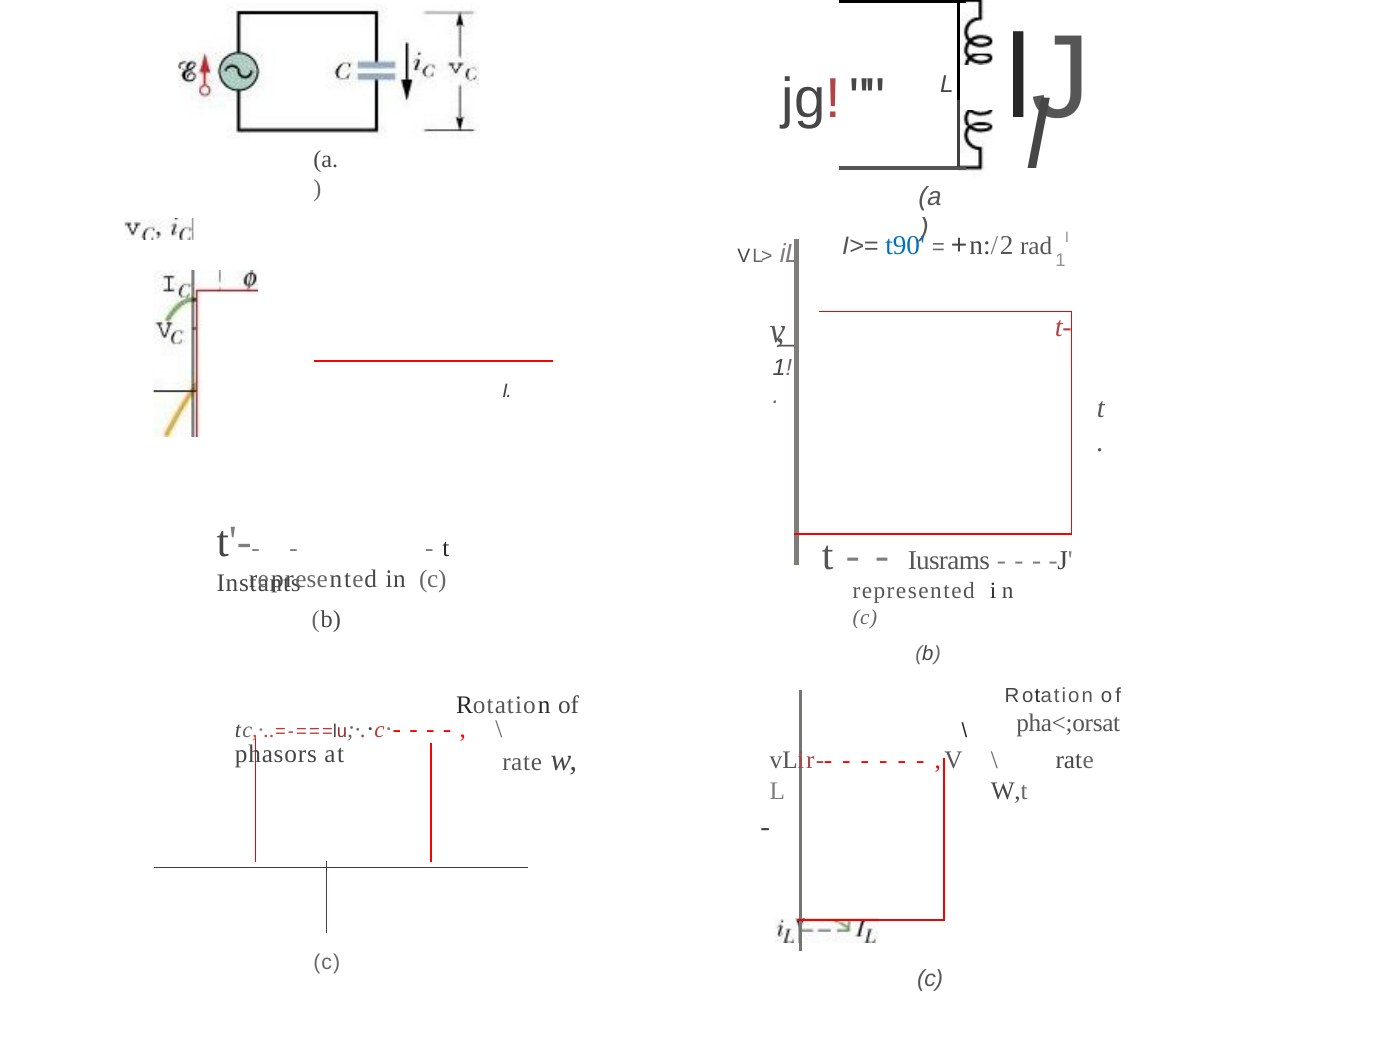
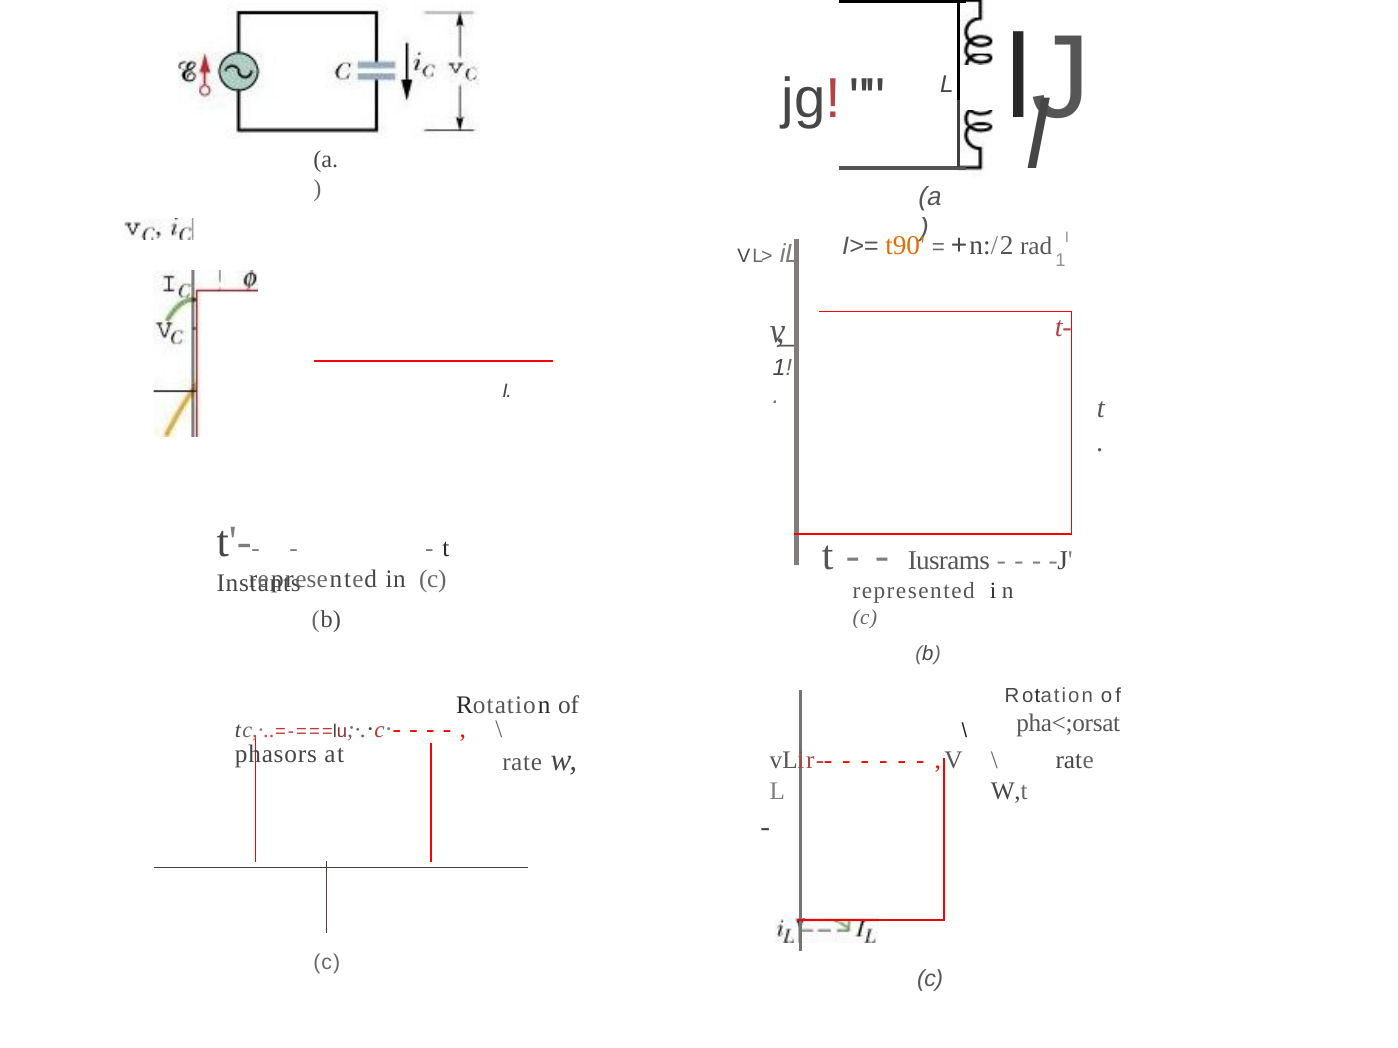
t90 colour: blue -> orange
